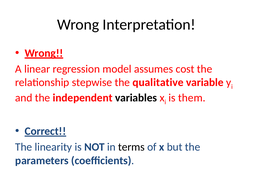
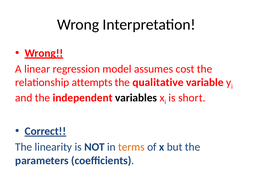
stepwise: stepwise -> attempts
them: them -> short
terms colour: black -> orange
